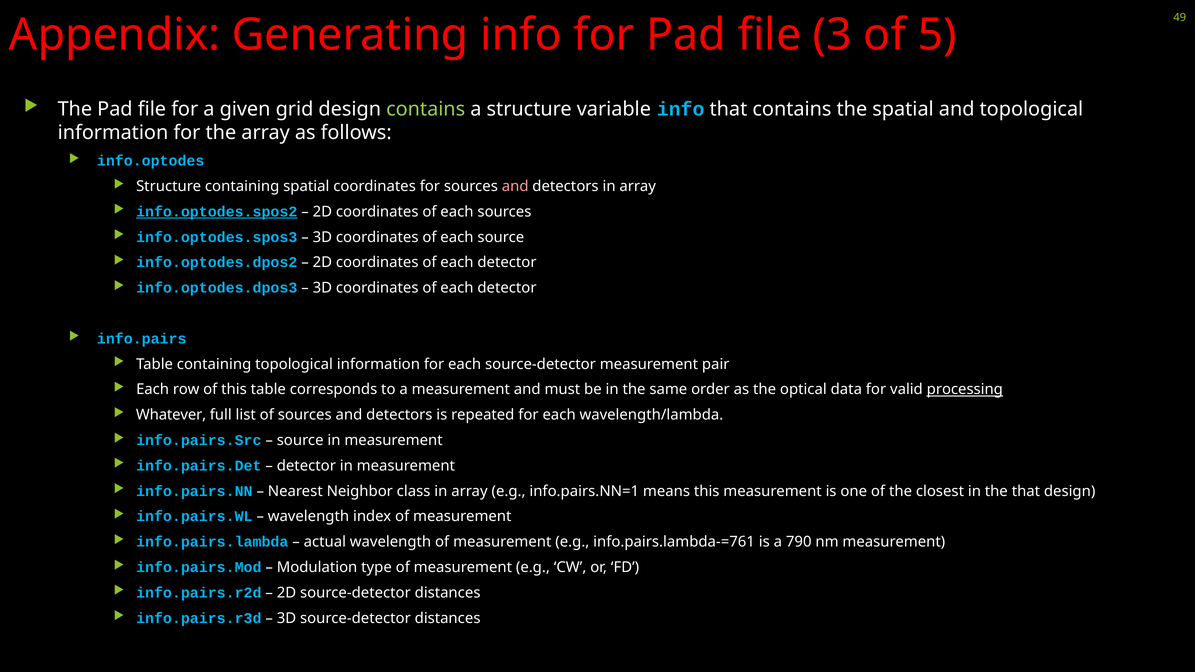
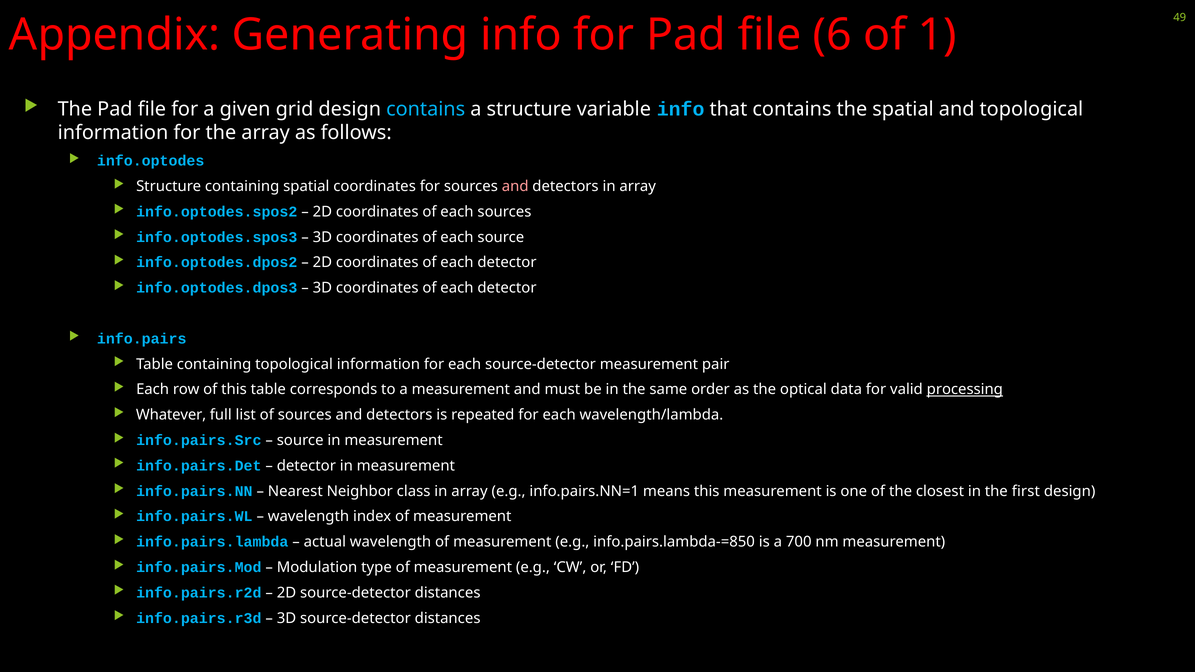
3: 3 -> 6
5: 5 -> 1
contains at (426, 109) colour: light green -> light blue
info.optodes.spos2 underline: present -> none
the that: that -> first
info.pairs.lambda-=761: info.pairs.lambda-=761 -> info.pairs.lambda-=850
790: 790 -> 700
